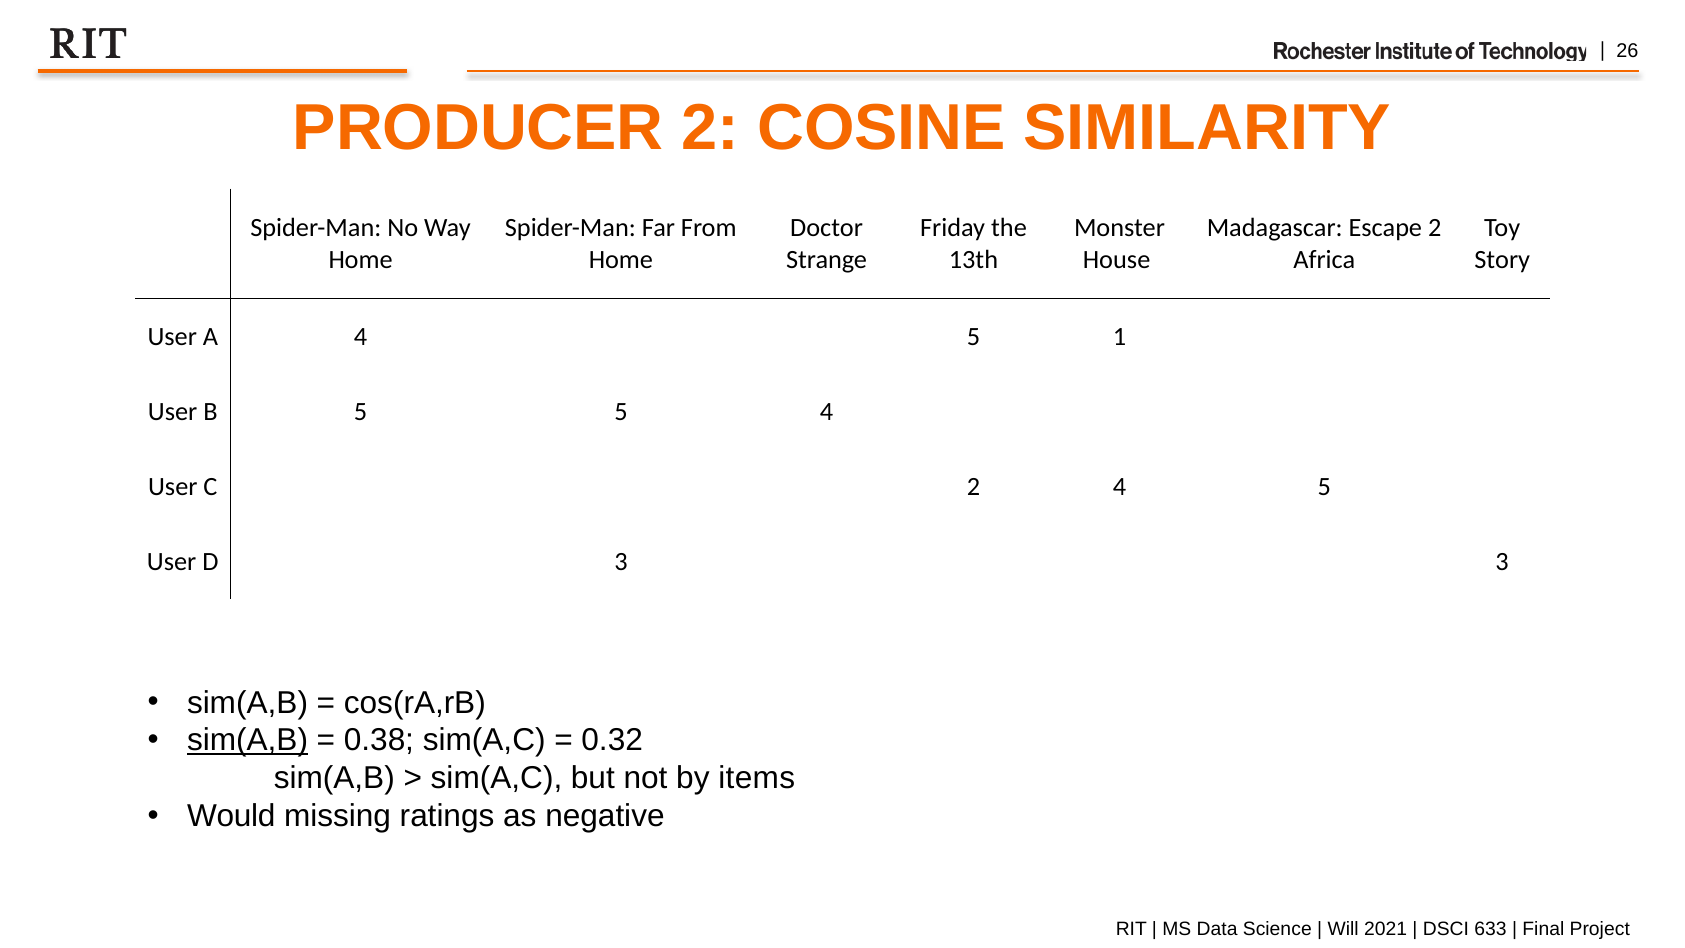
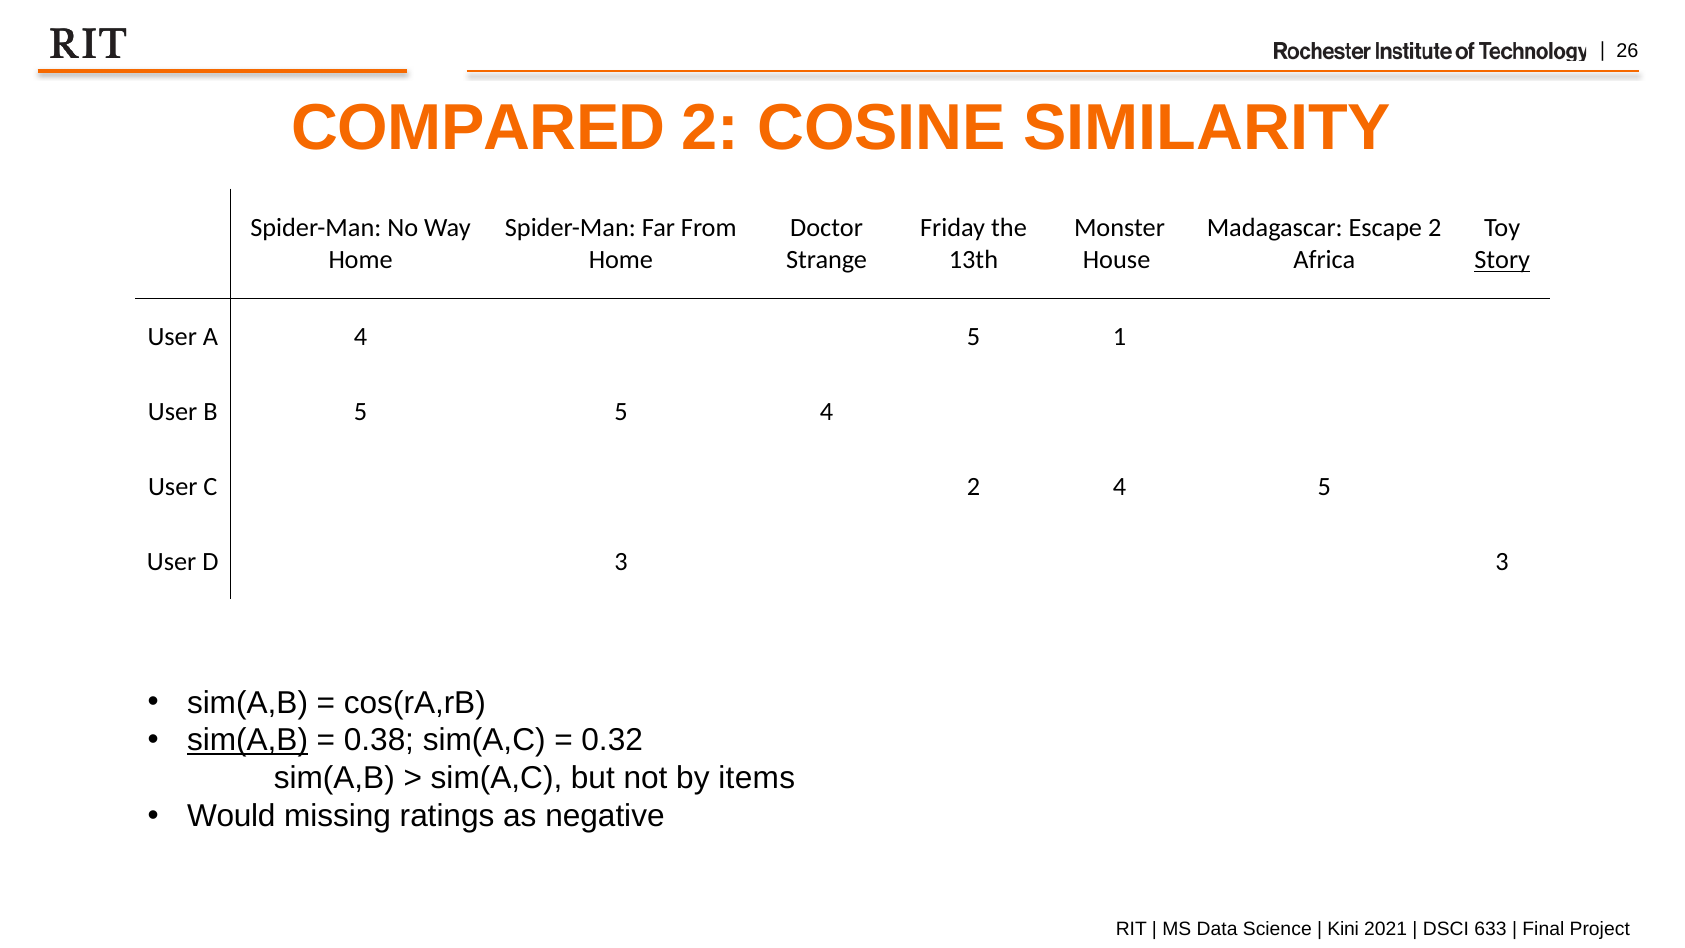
PRODUCER: PRODUCER -> COMPARED
Story underline: none -> present
Will: Will -> Kini
